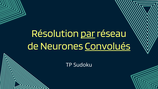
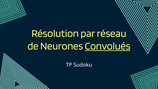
par underline: present -> none
